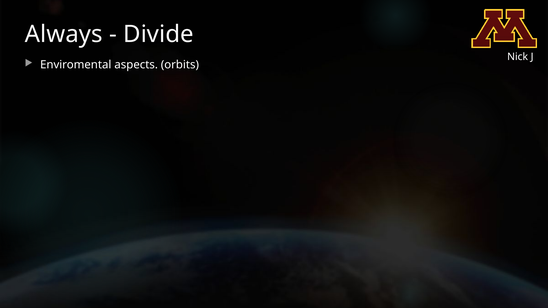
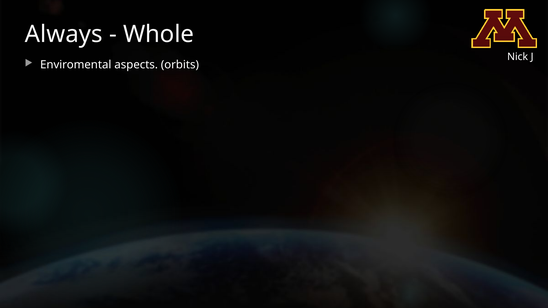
Divide: Divide -> Whole
